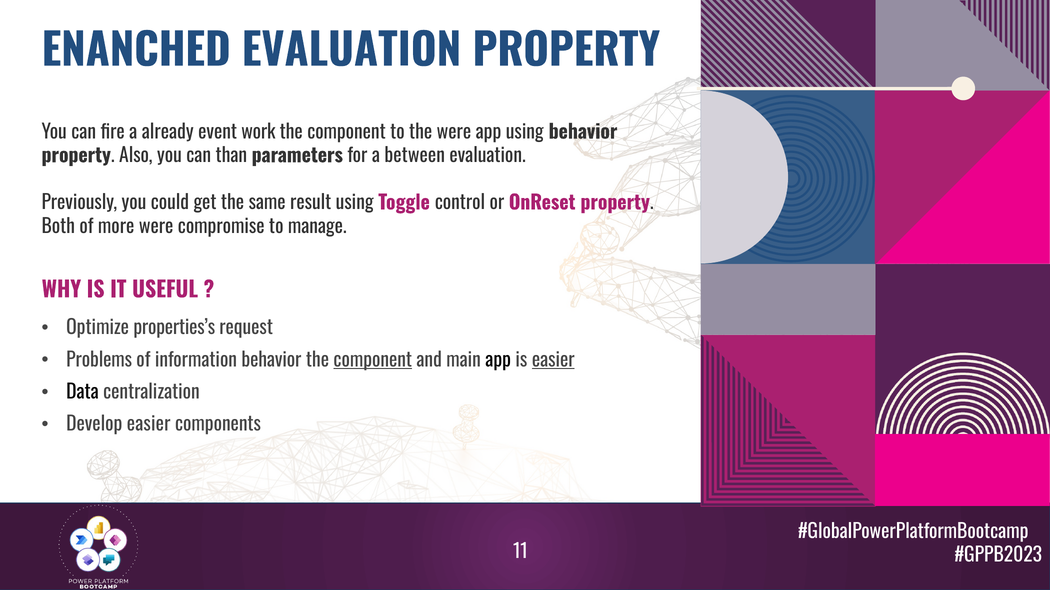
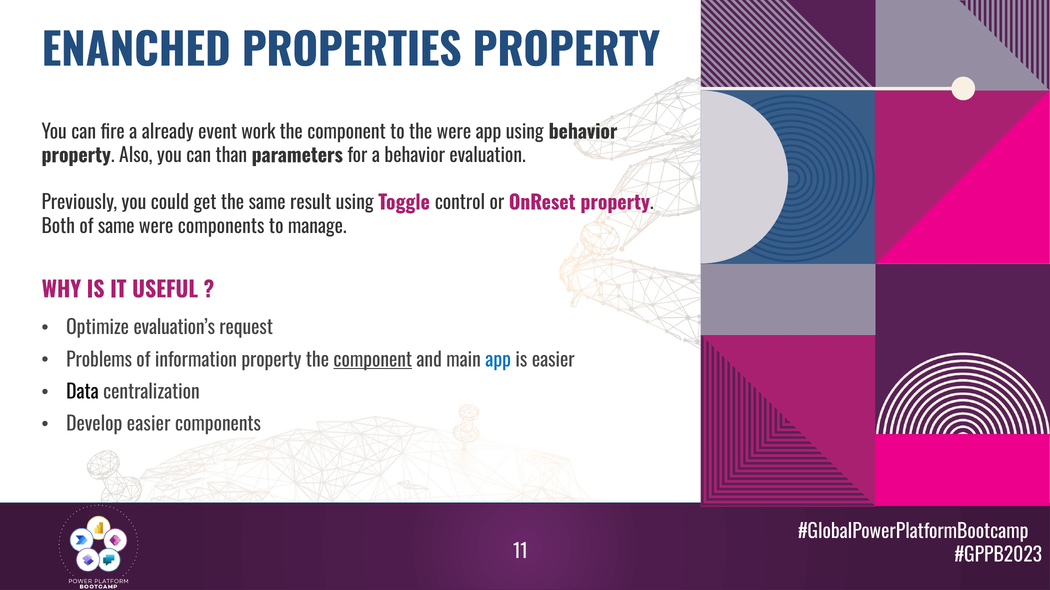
ENANCHED EVALUATION: EVALUATION -> PROPERTIES
a between: between -> behavior
of more: more -> same
were compromise: compromise -> components
properties’s: properties’s -> evaluation’s
information behavior: behavior -> property
app at (498, 360) colour: black -> blue
easier at (553, 360) underline: present -> none
